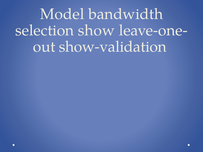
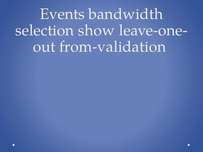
Model: Model -> Events
show-validation: show-validation -> from-validation
